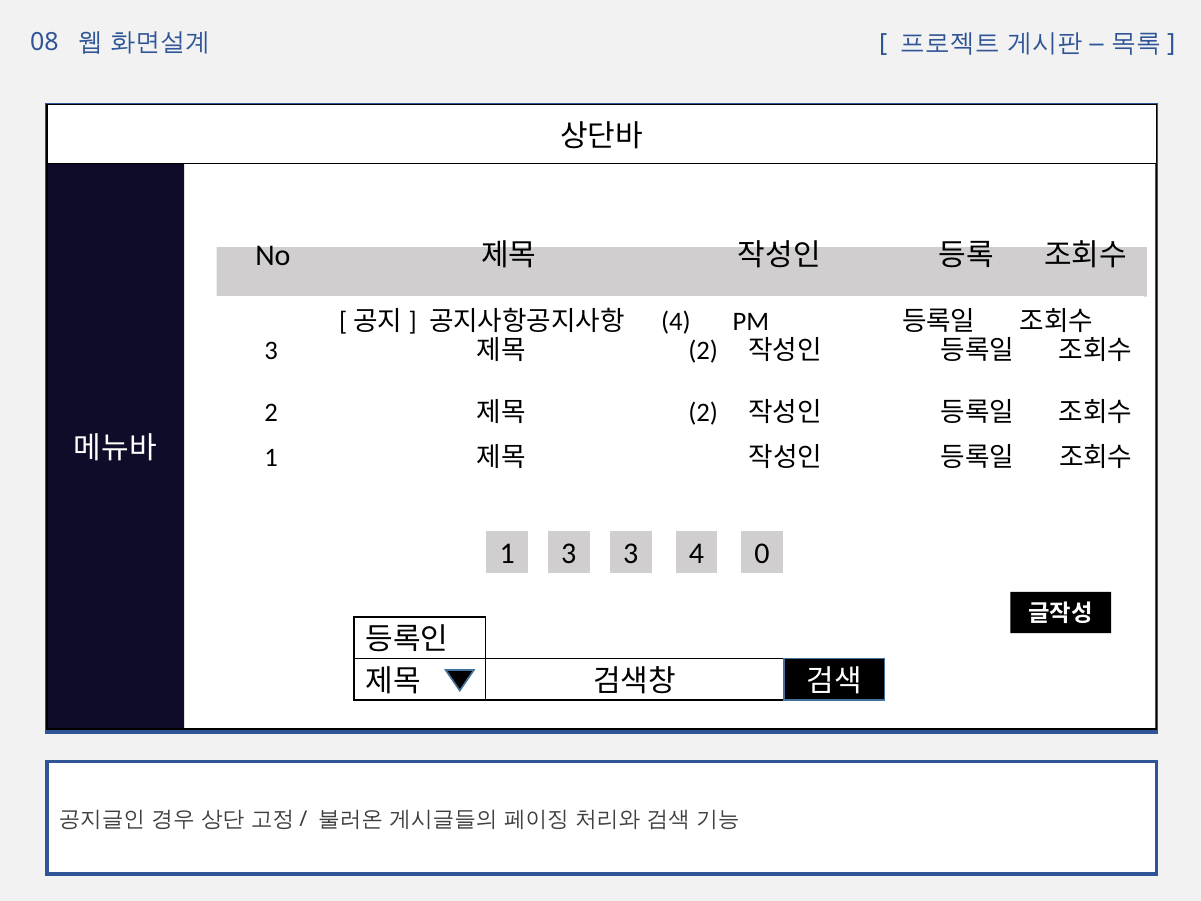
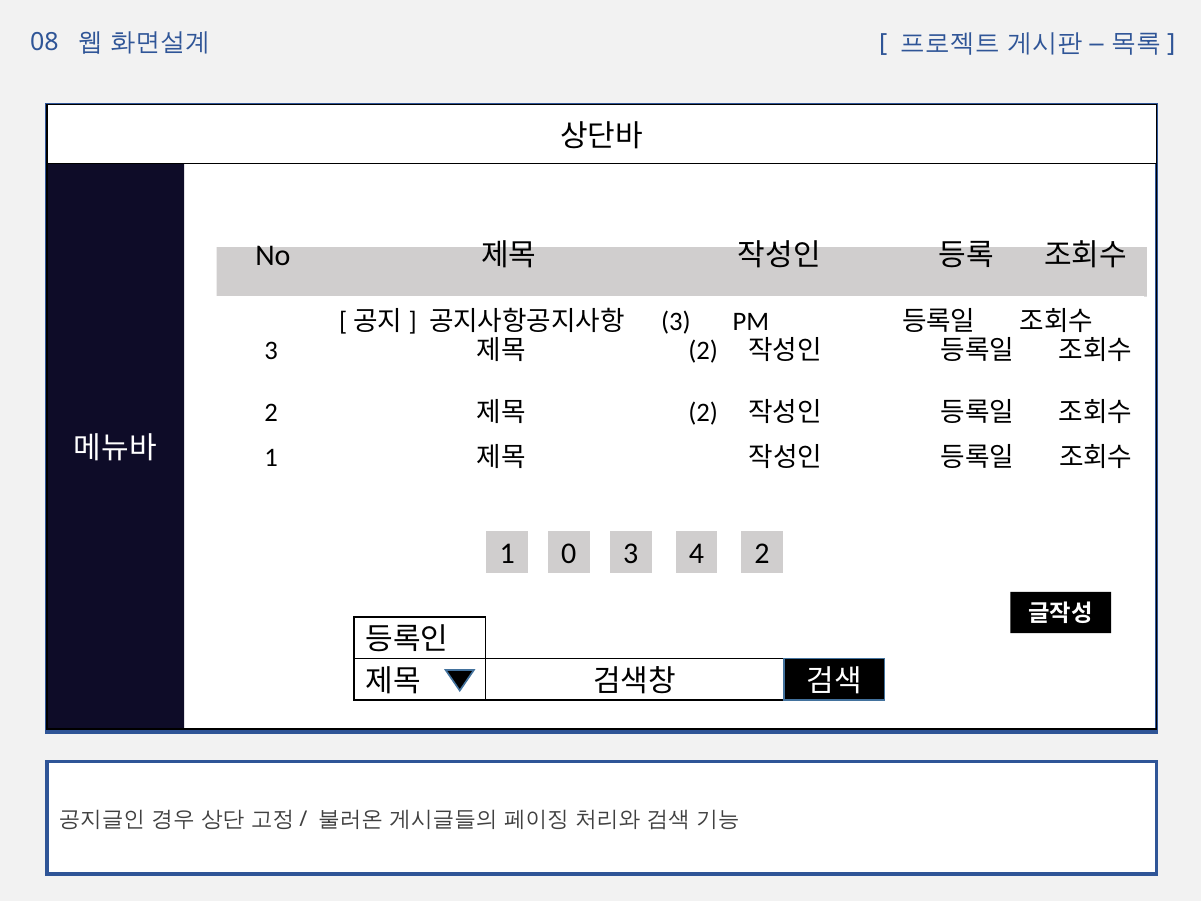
4 at (676, 321): 4 -> 3
1 3: 3 -> 0
4 0: 0 -> 2
